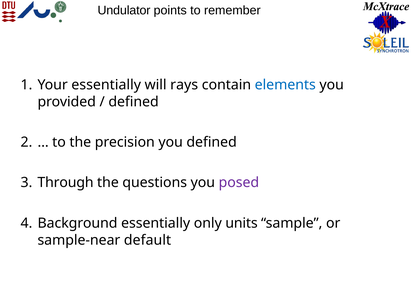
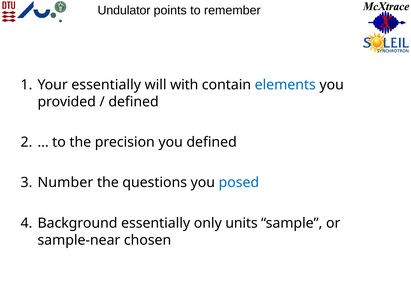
rays: rays -> with
Through: Through -> Number
posed colour: purple -> blue
default: default -> chosen
